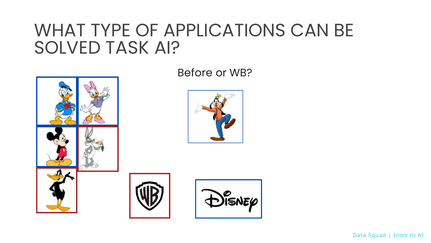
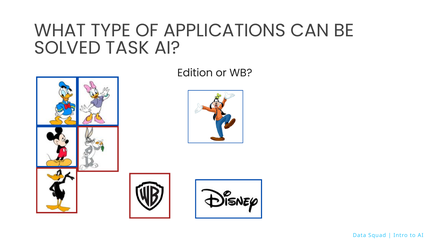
Before: Before -> Edition
